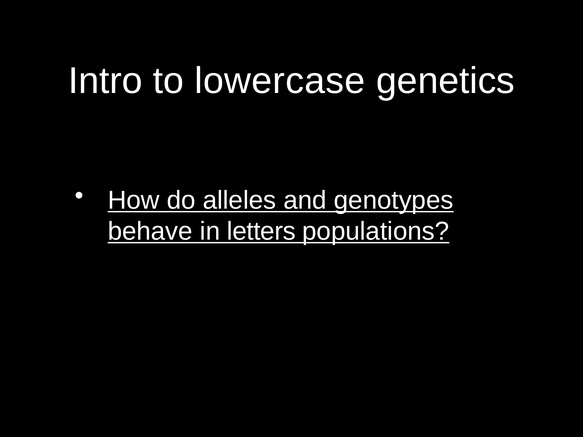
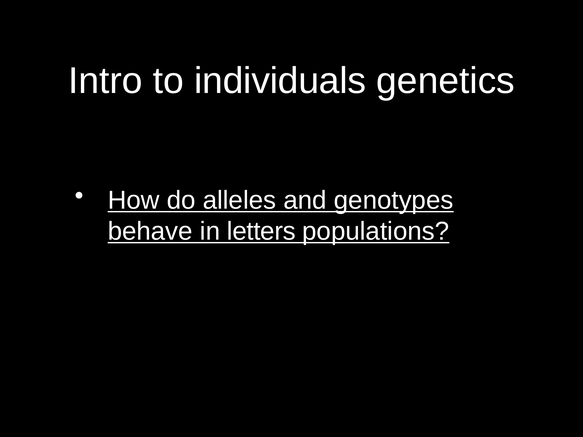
lowercase: lowercase -> individuals
